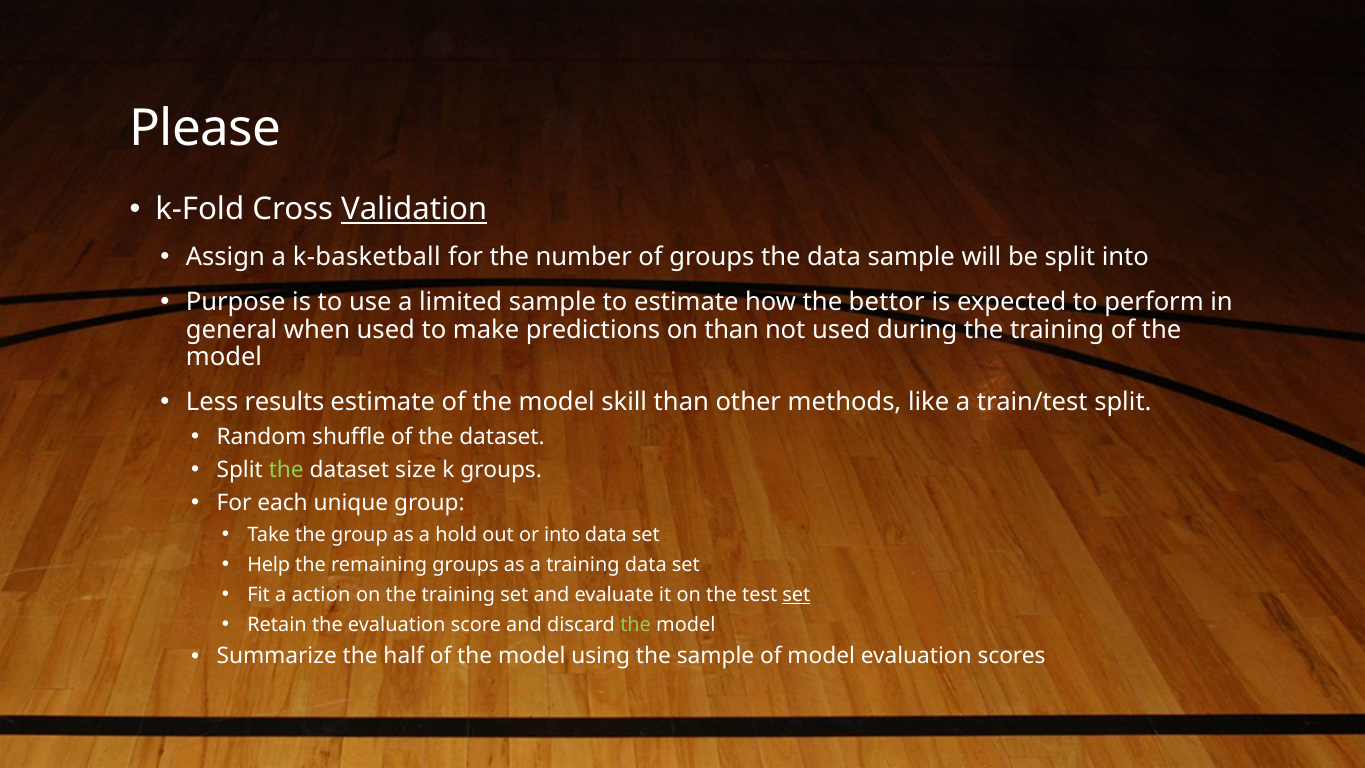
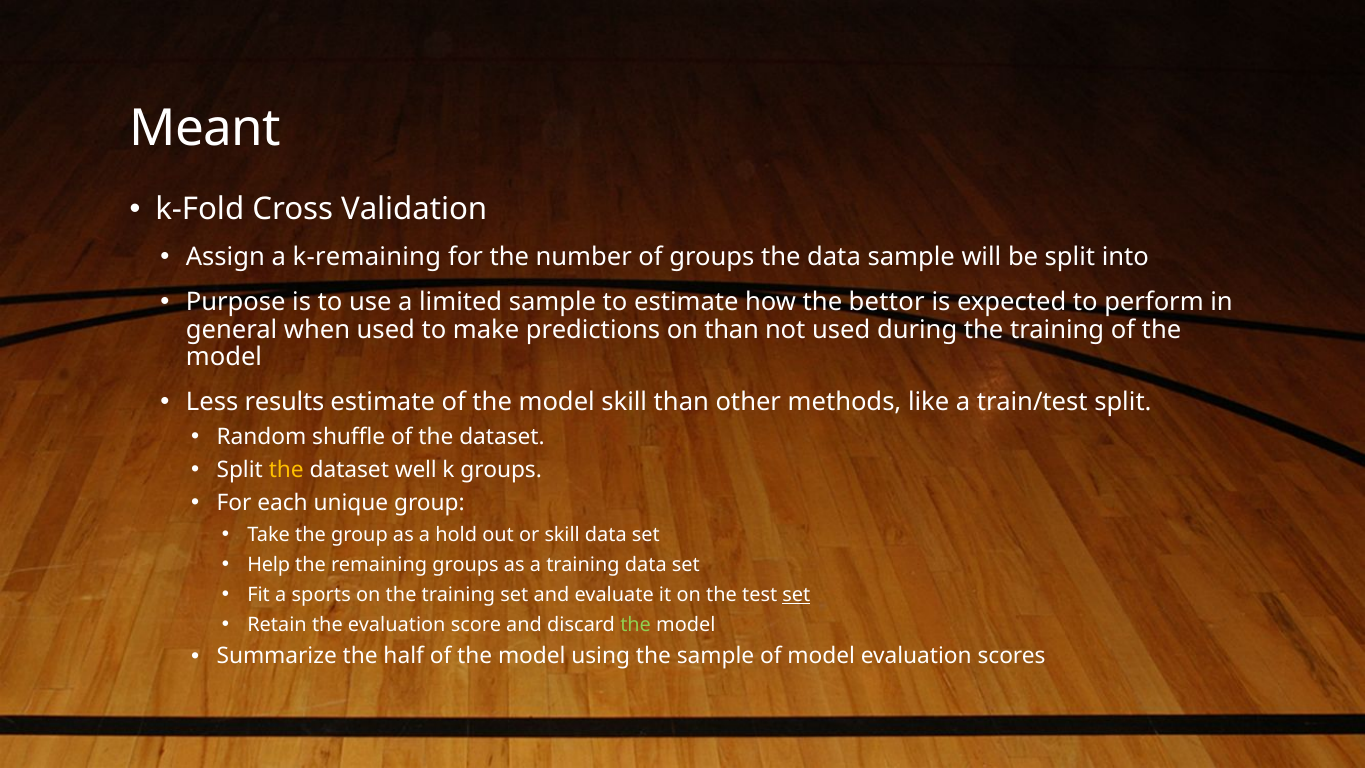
Please: Please -> Meant
Validation underline: present -> none
k-basketball: k-basketball -> k-remaining
the at (286, 470) colour: light green -> yellow
size: size -> well
or into: into -> skill
action: action -> sports
